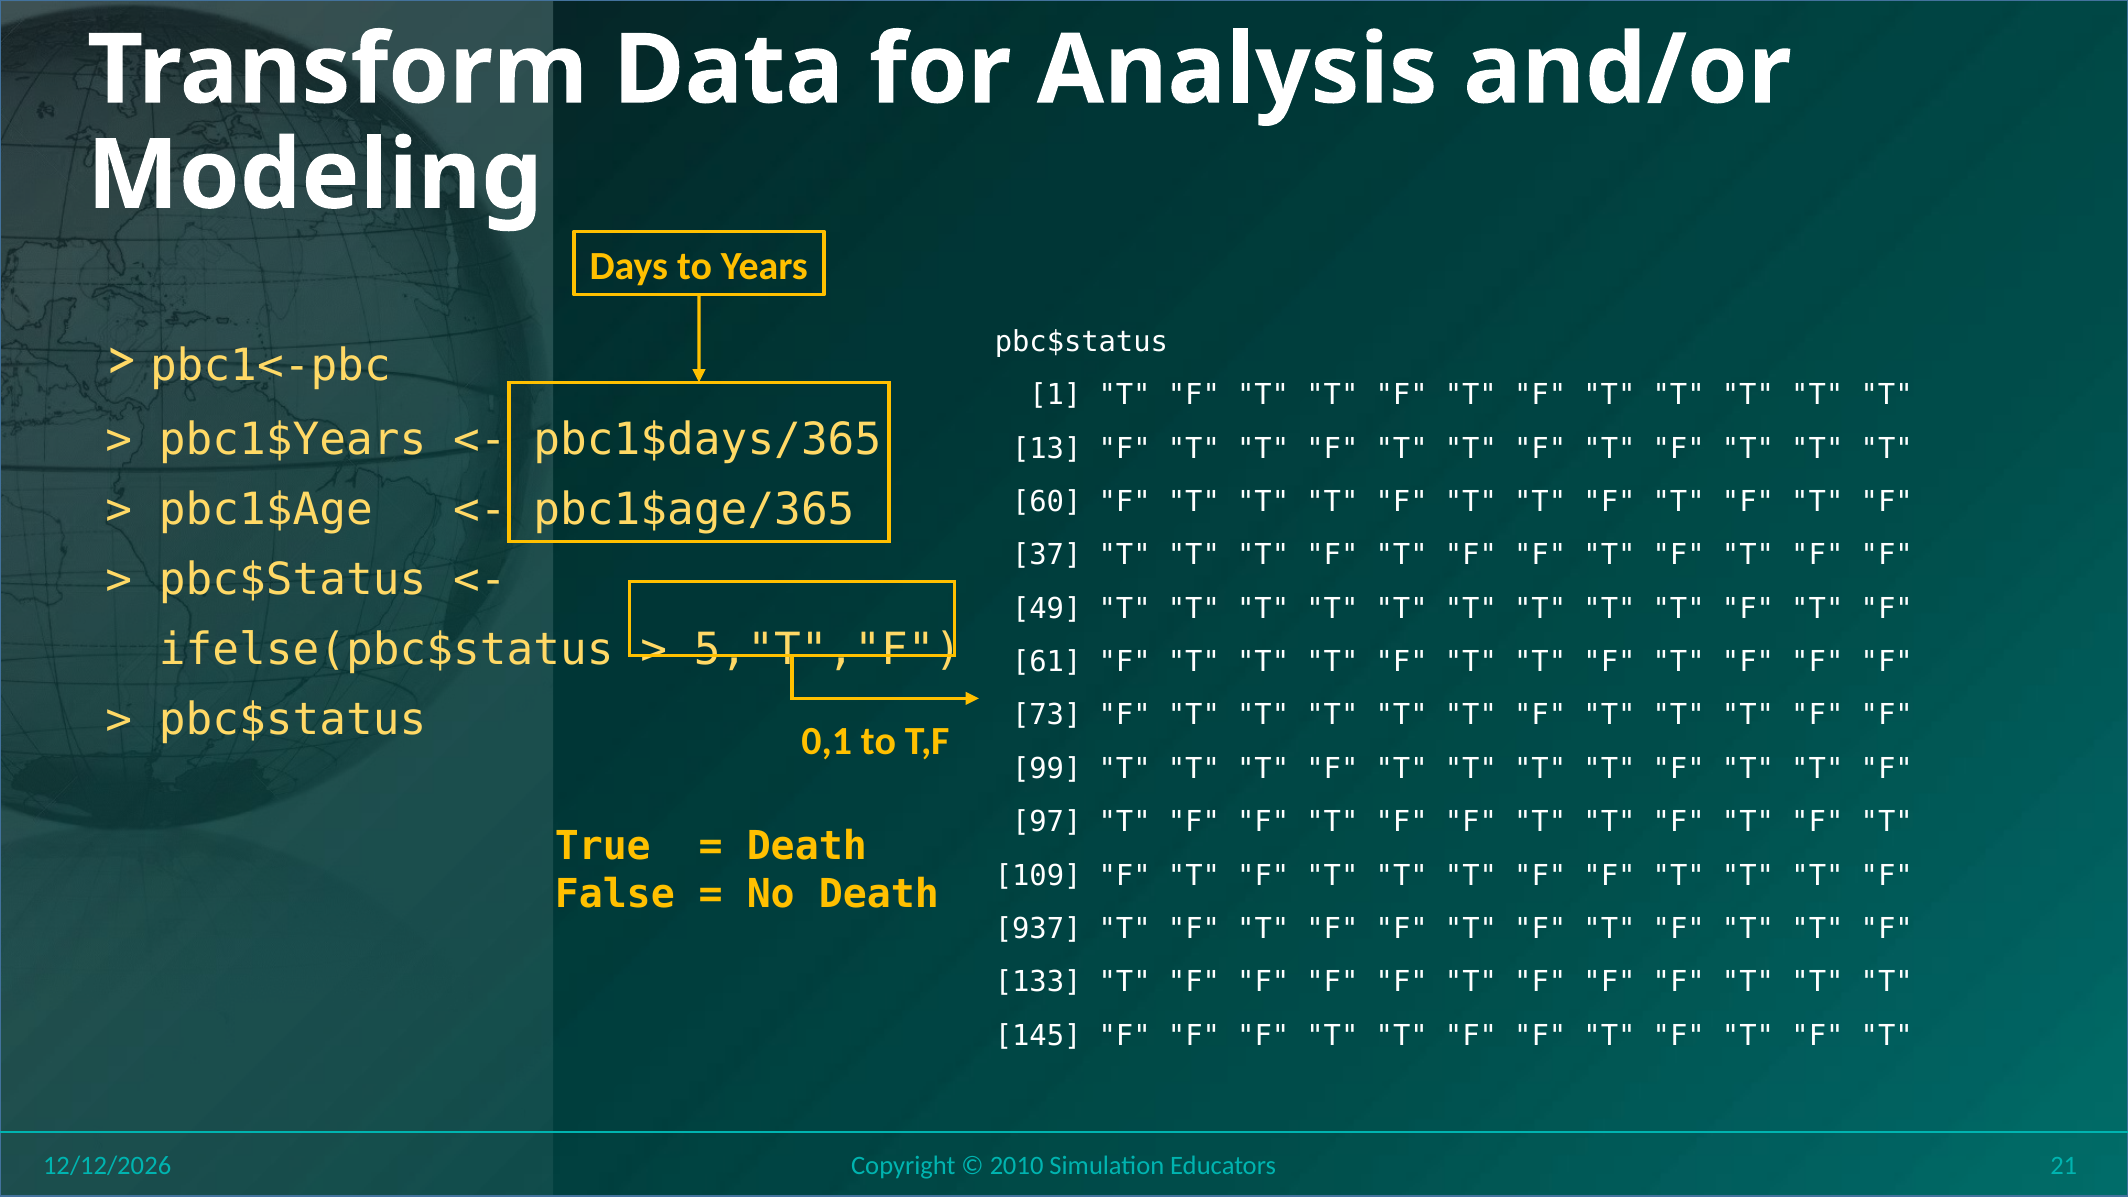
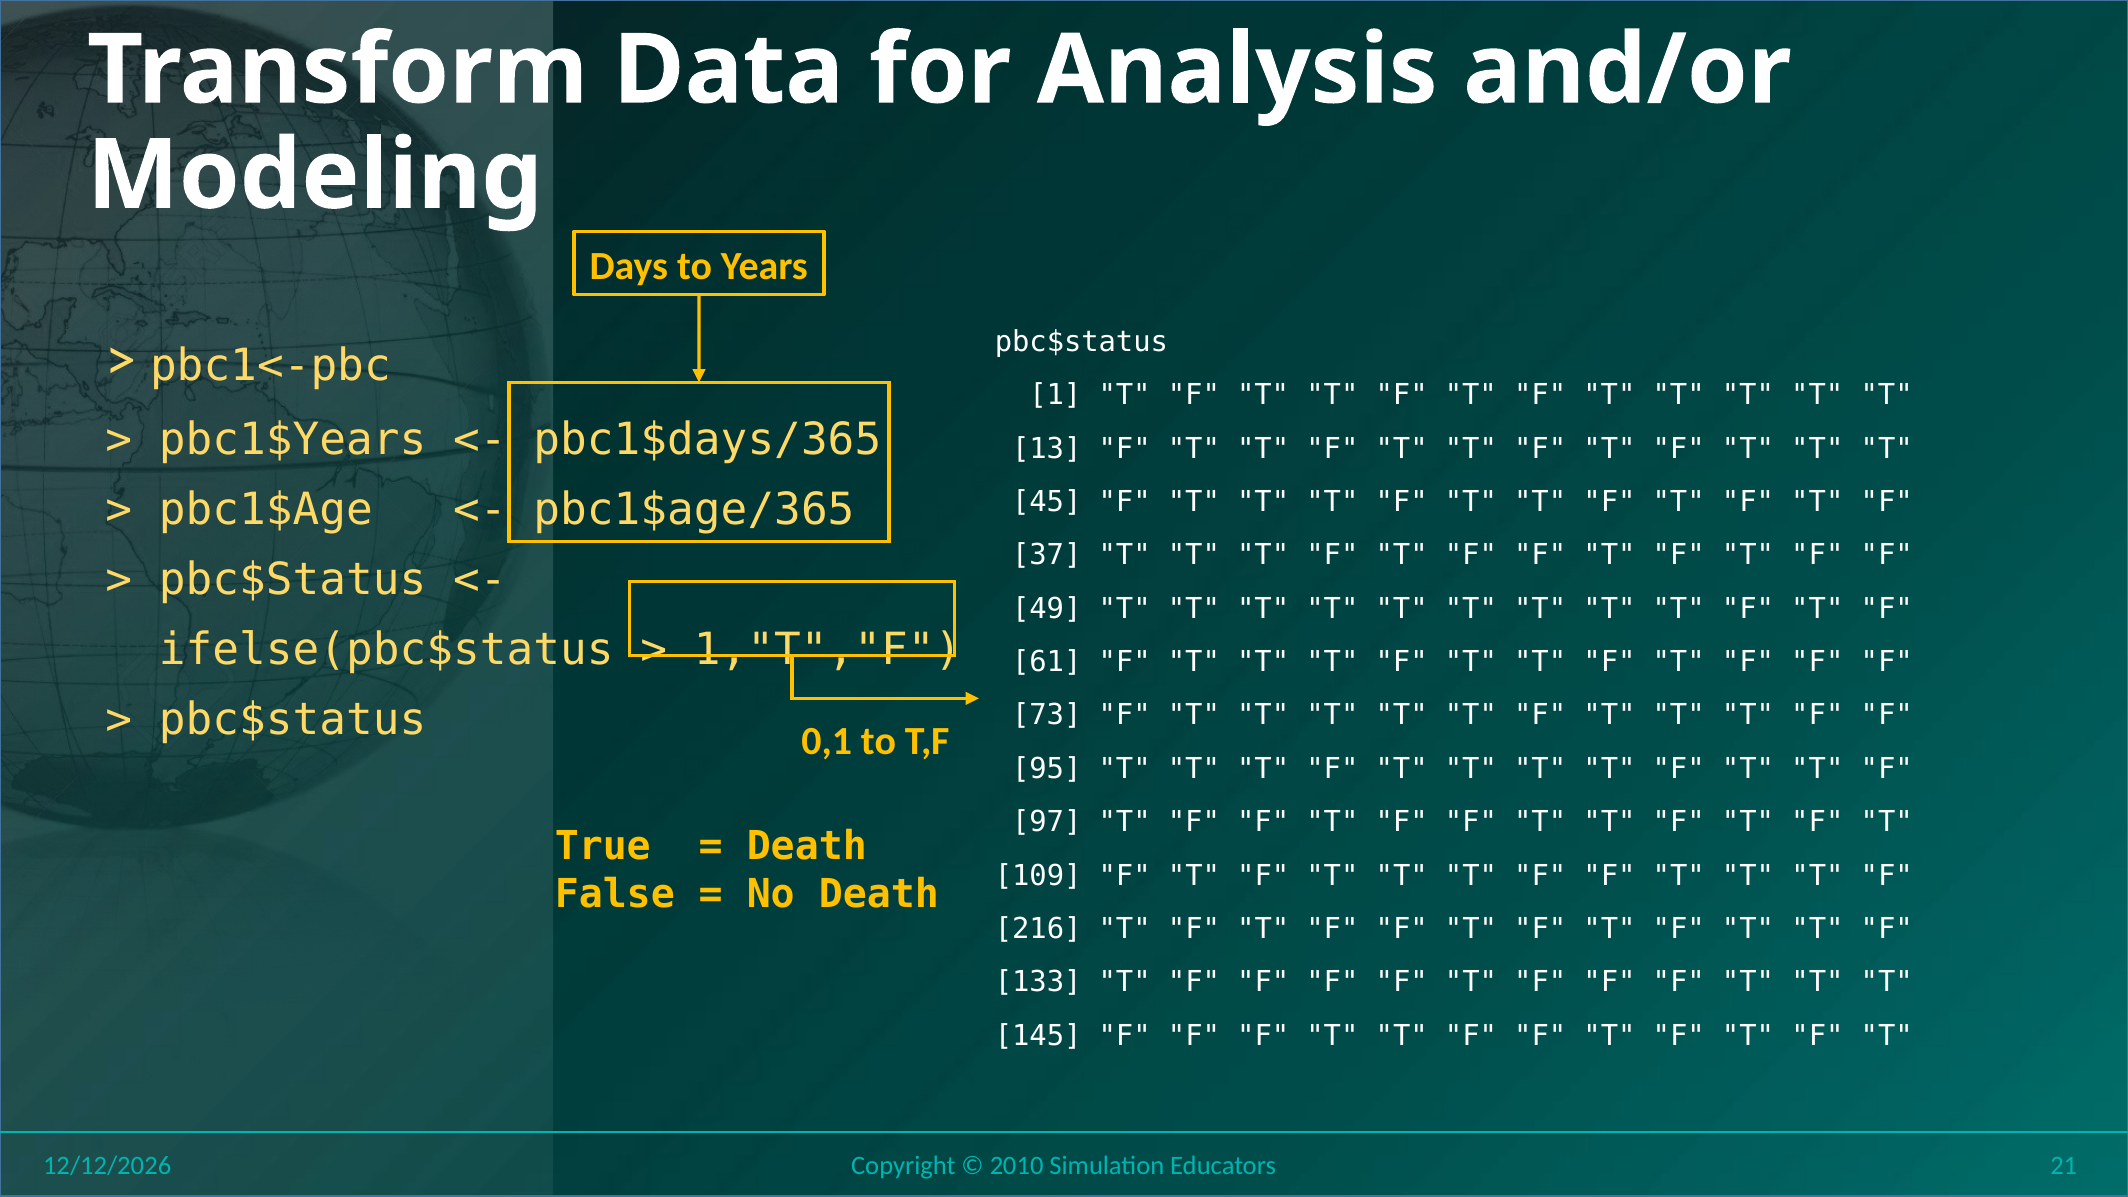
60: 60 -> 45
5,"T","F: 5,"T","F -> 1,"T","F
99: 99 -> 95
937: 937 -> 216
